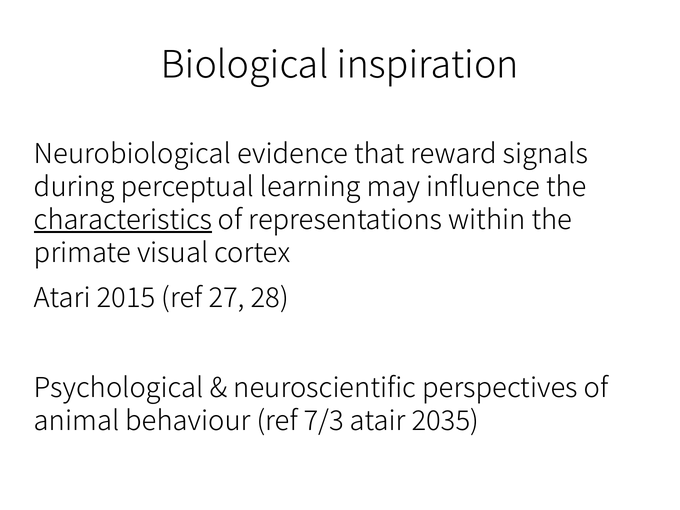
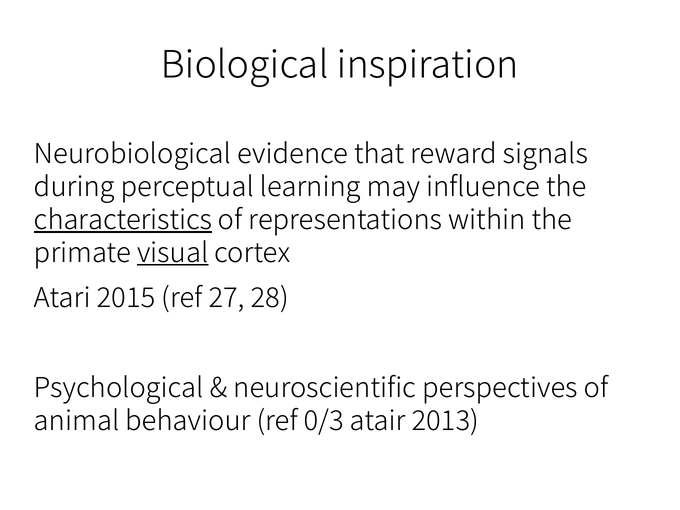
visual underline: none -> present
7/3: 7/3 -> 0/3
2035: 2035 -> 2013
